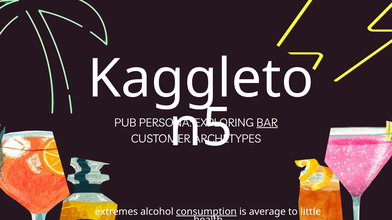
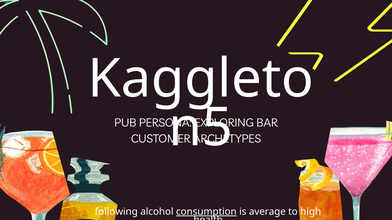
BAR underline: present -> none
extremes: extremes -> following
little: little -> high
